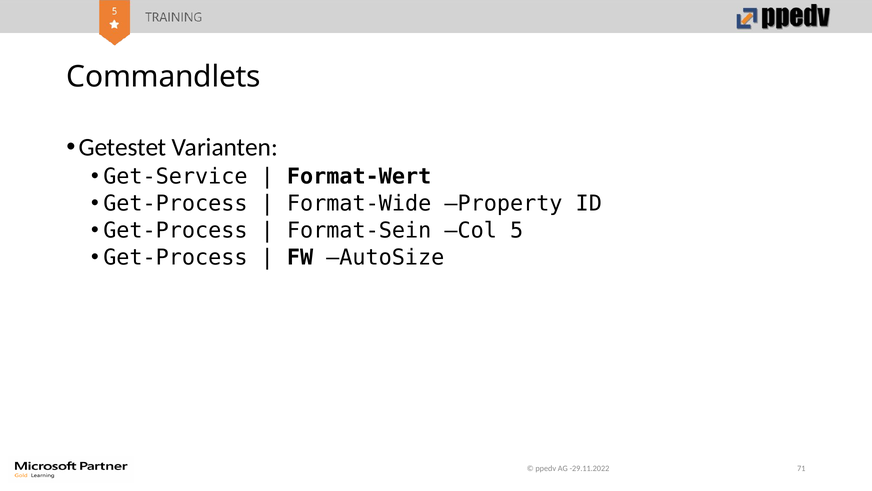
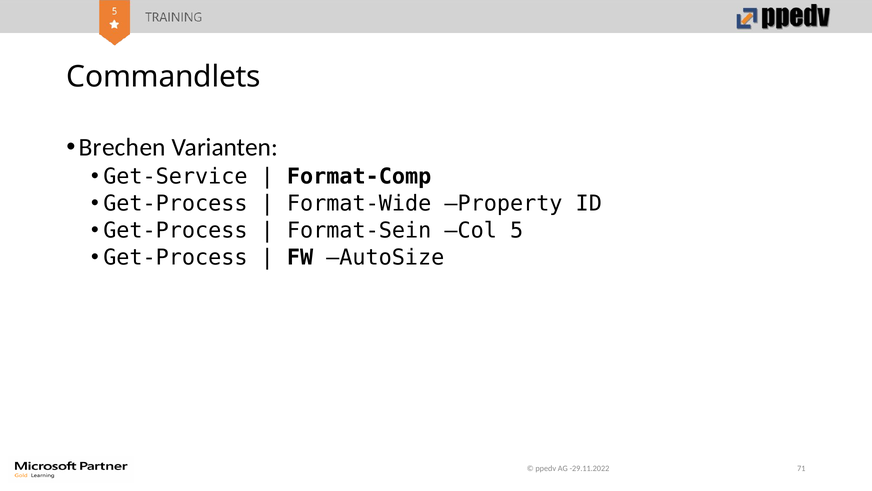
Getestet: Getestet -> Brechen
Format-Wert: Format-Wert -> Format-Comp
